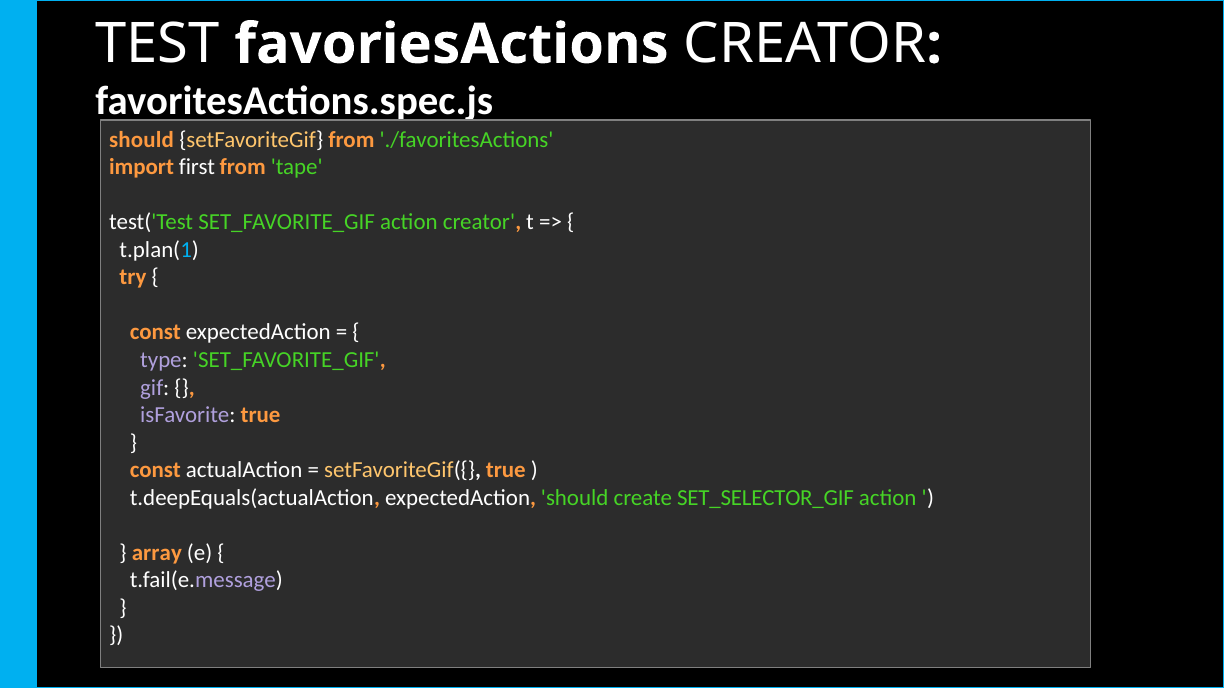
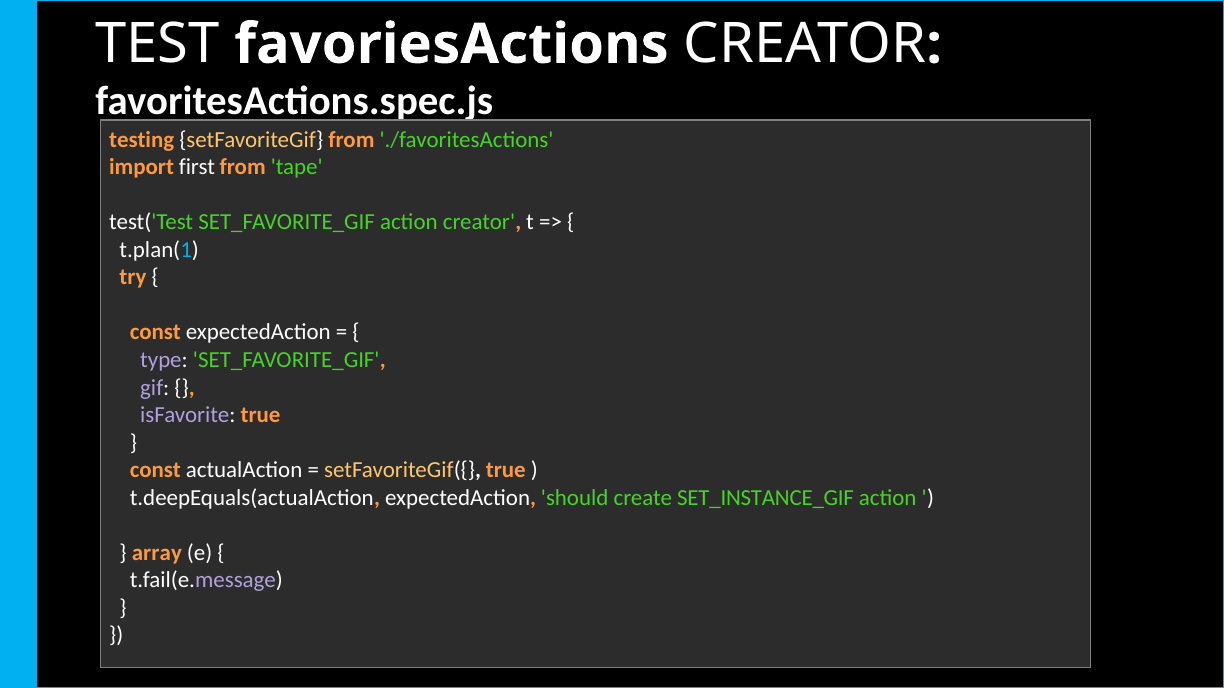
should at (142, 140): should -> testing
SET_SELECTOR_GIF: SET_SELECTOR_GIF -> SET_INSTANCE_GIF
